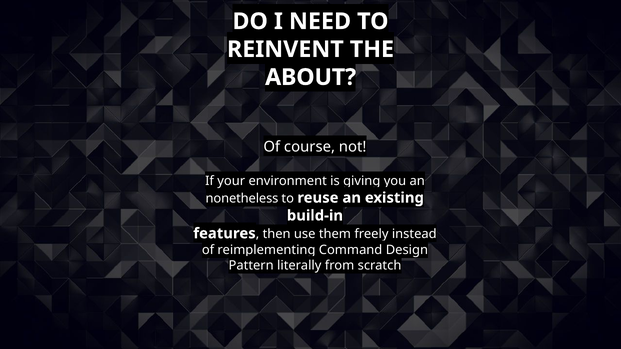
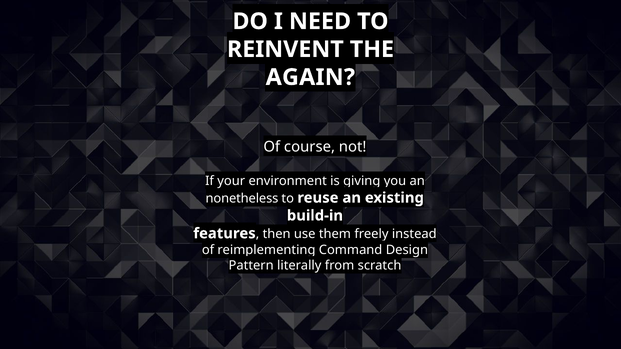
ABOUT: ABOUT -> AGAIN
